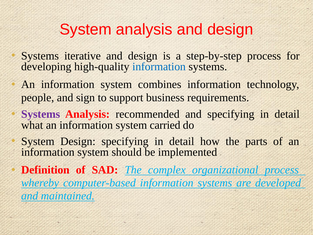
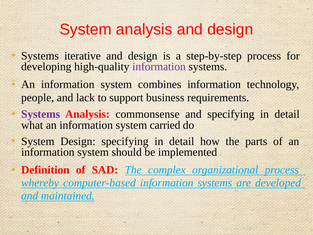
information at (159, 67) colour: blue -> purple
sign: sign -> lack
recommended: recommended -> commonsense
